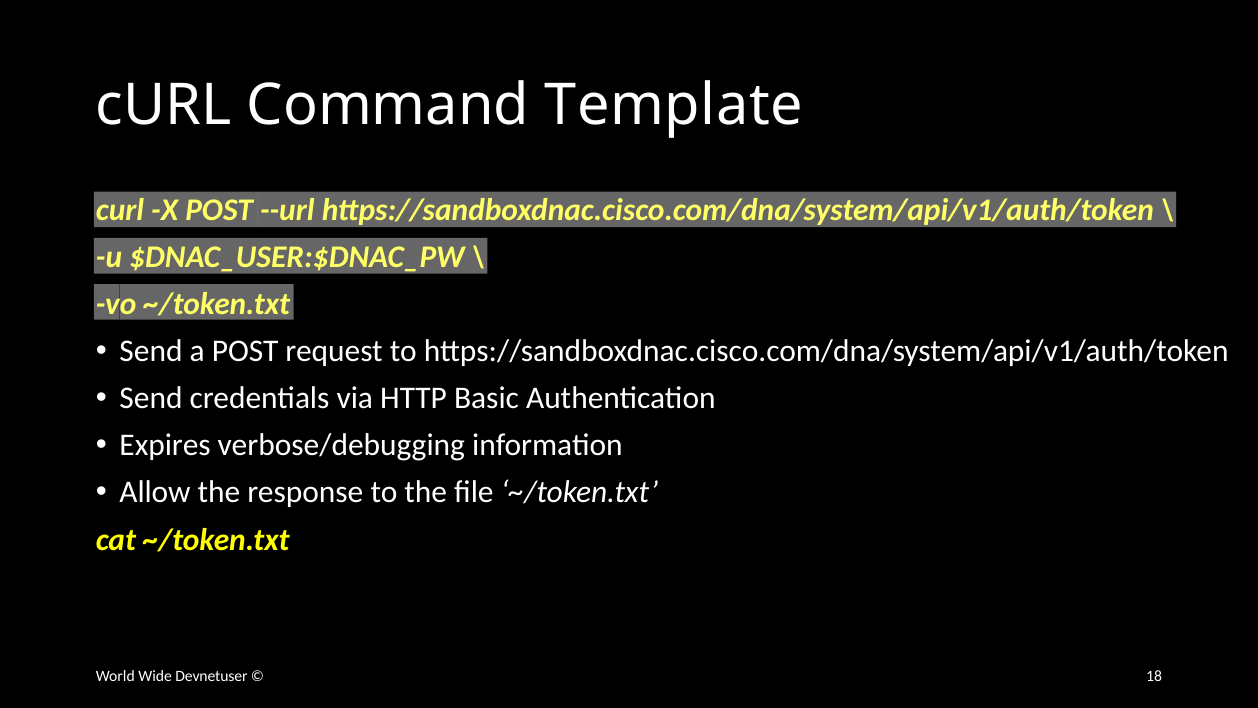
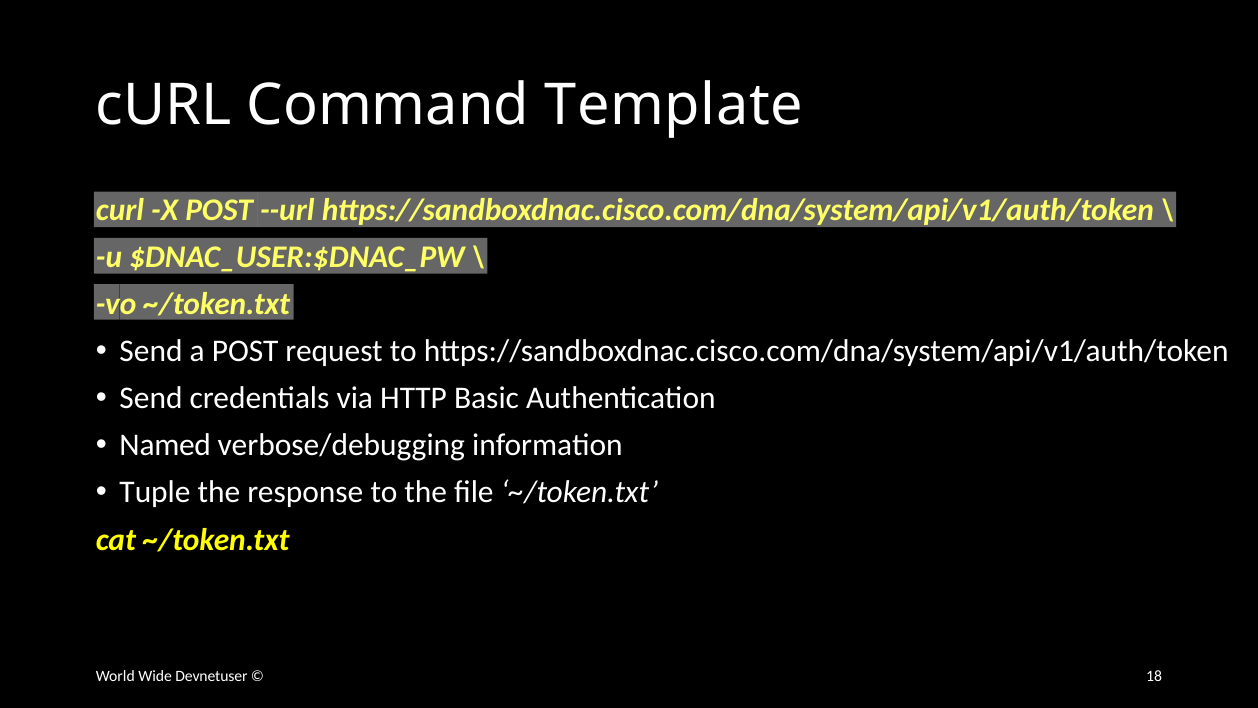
Expires: Expires -> Named
Allow: Allow -> Tuple
